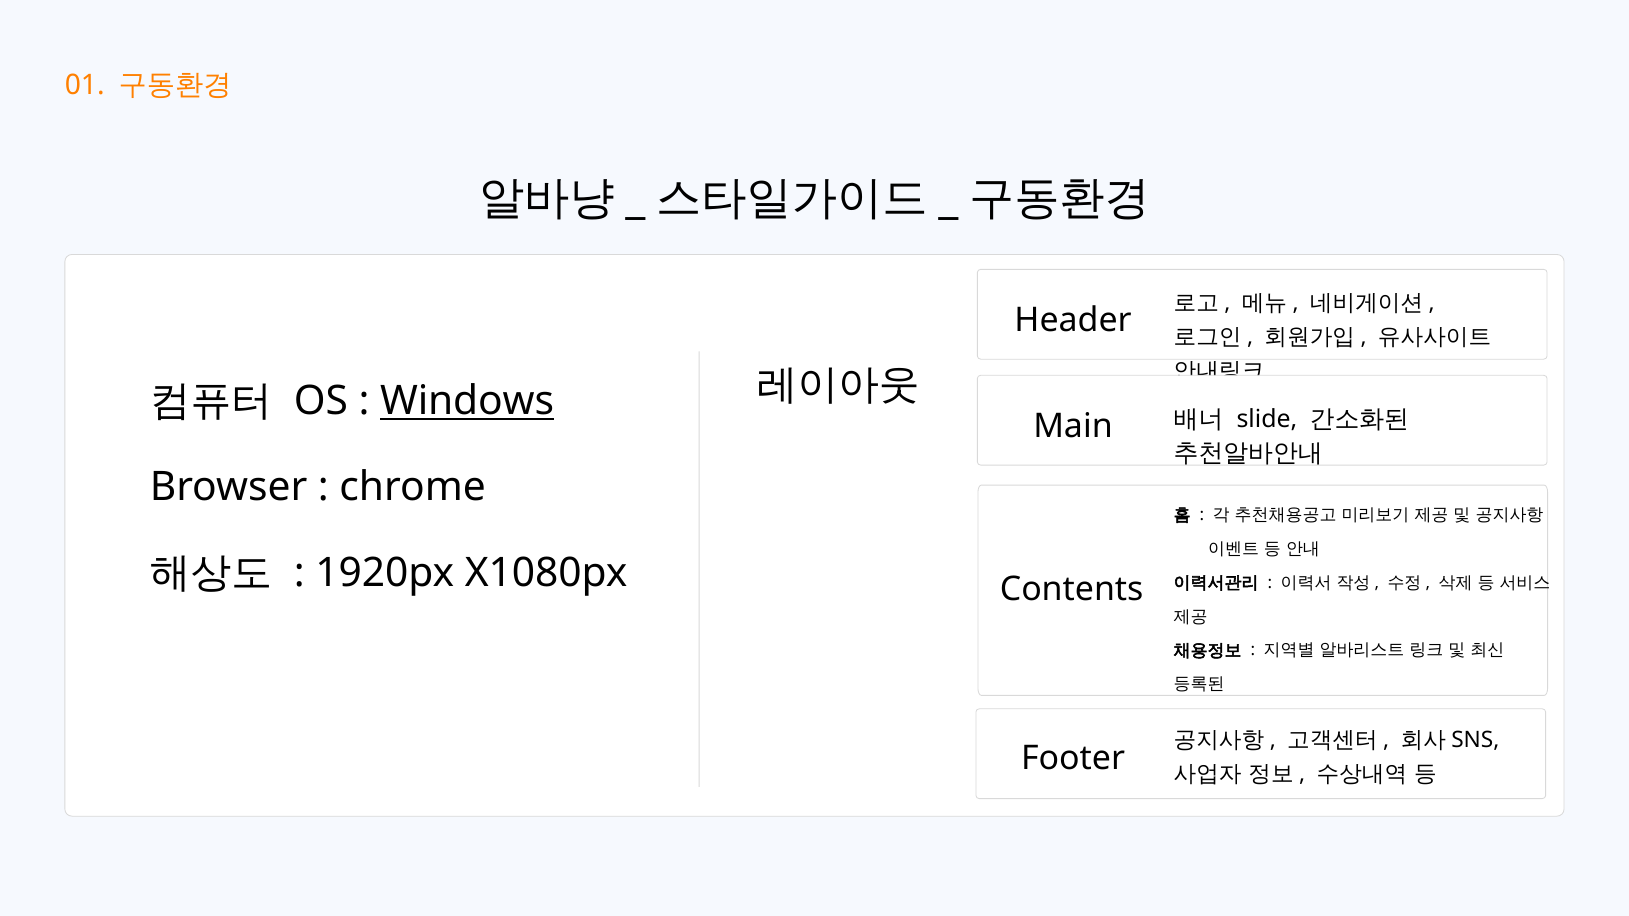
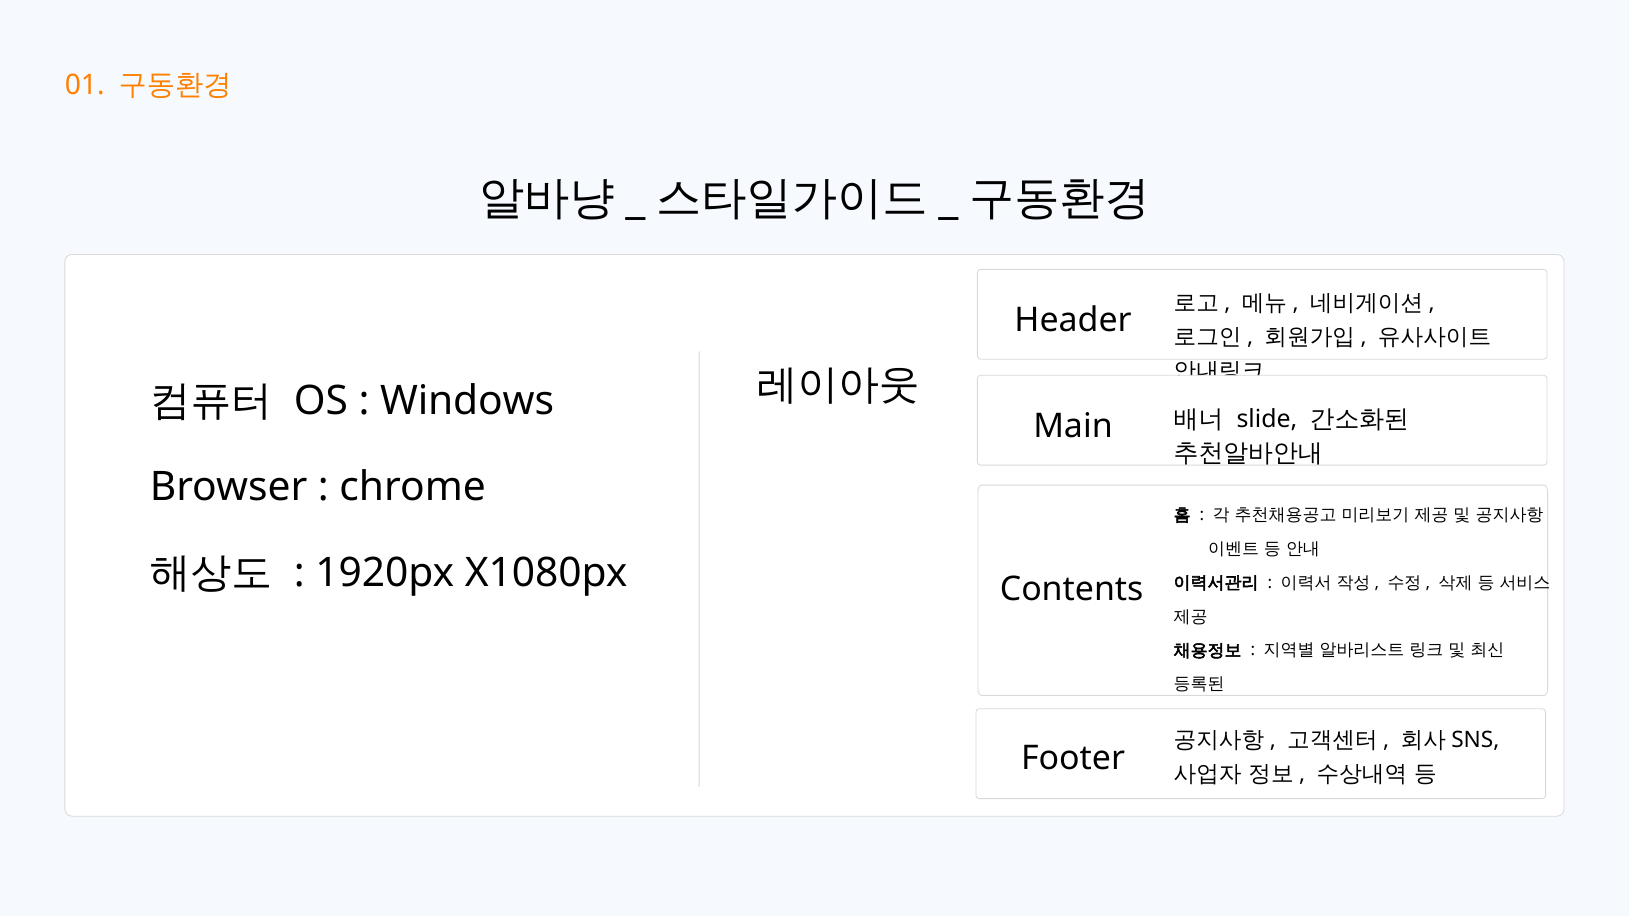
Windows underline: present -> none
